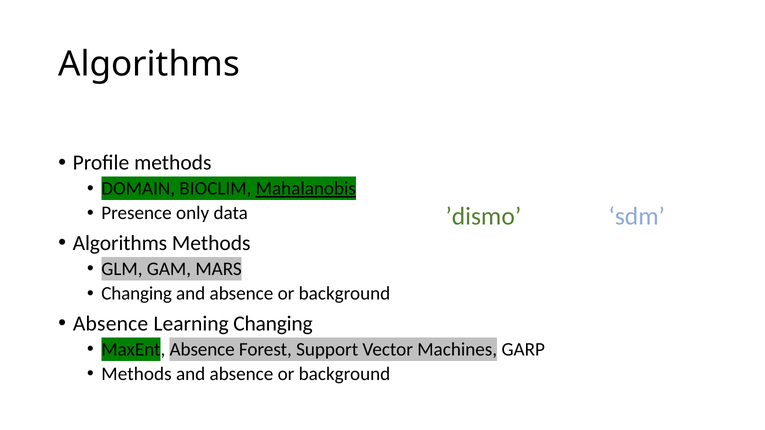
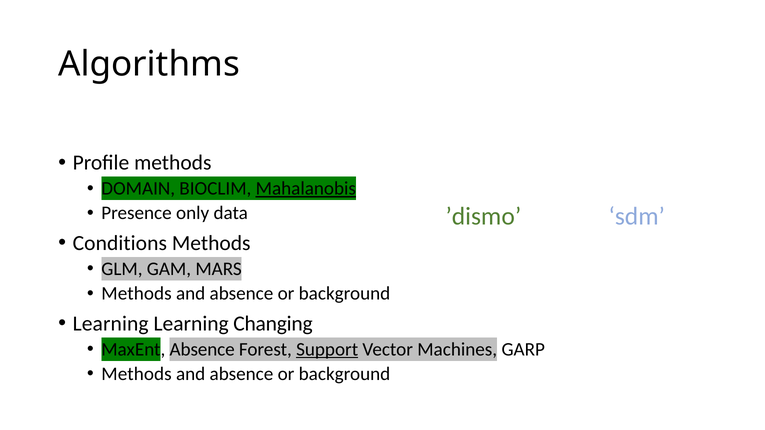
Algorithms at (120, 243): Algorithms -> Conditions
Changing at (137, 294): Changing -> Methods
Absence at (111, 324): Absence -> Learning
Support underline: none -> present
